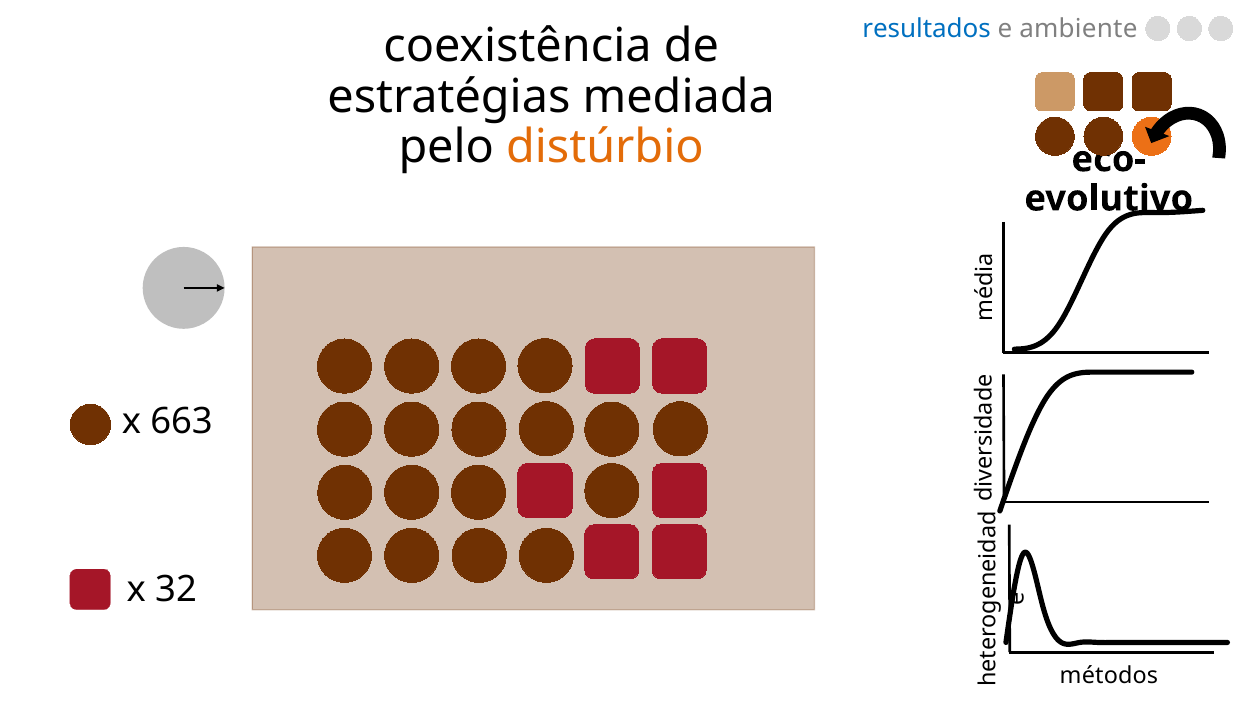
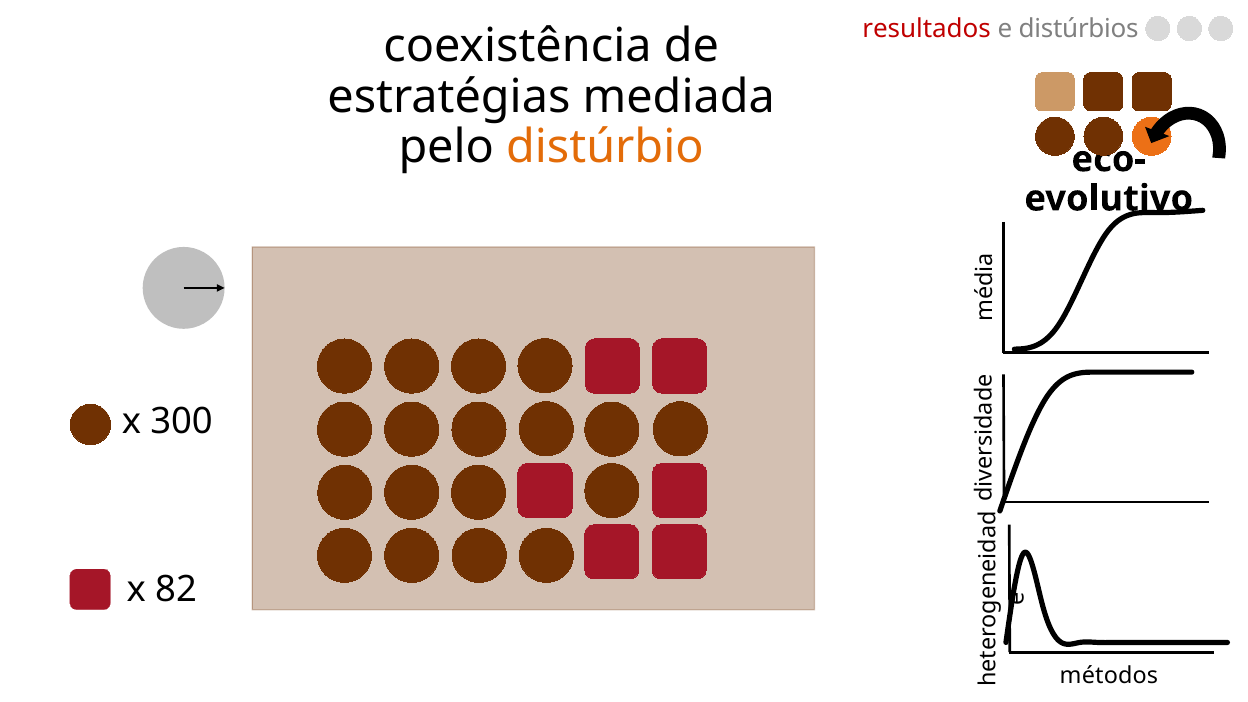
resultados colour: blue -> red
ambiente: ambiente -> distúrbios
663: 663 -> 300
32: 32 -> 82
